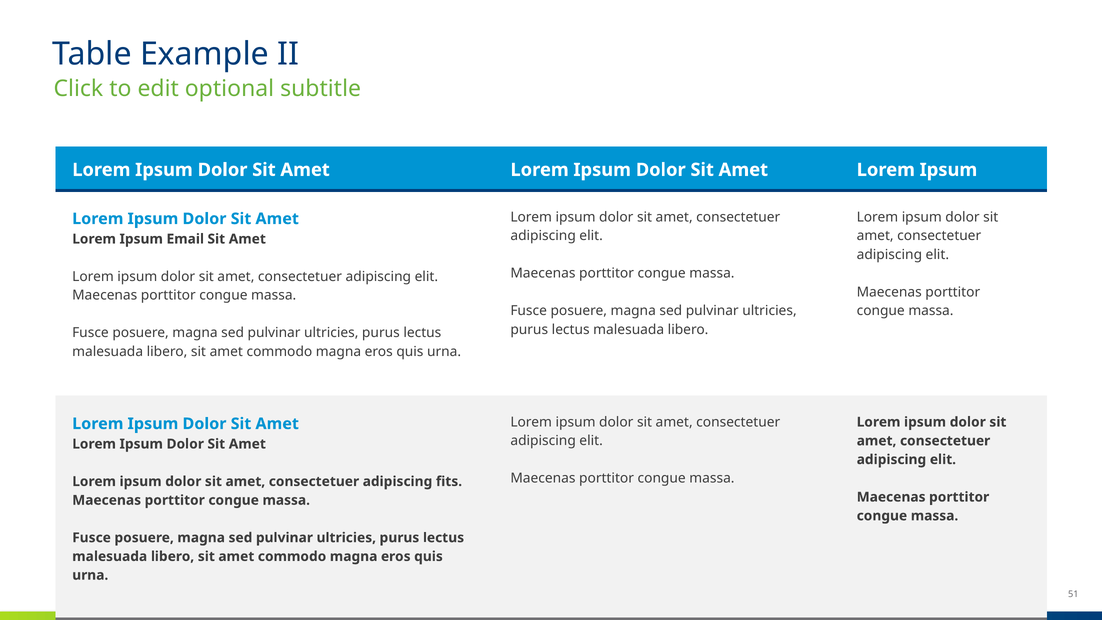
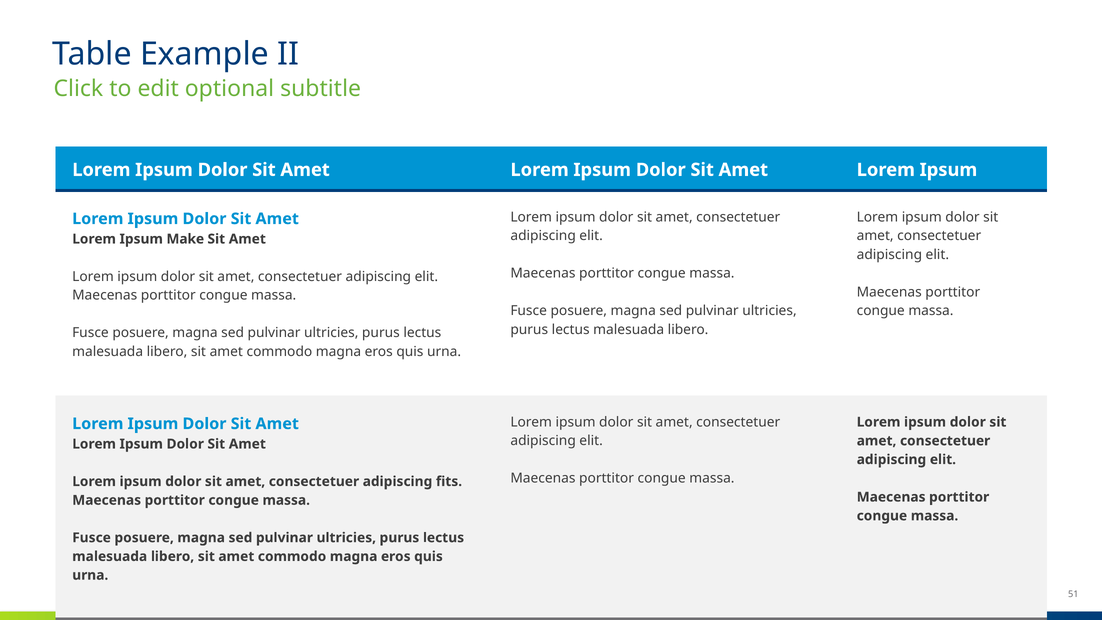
Email: Email -> Make
